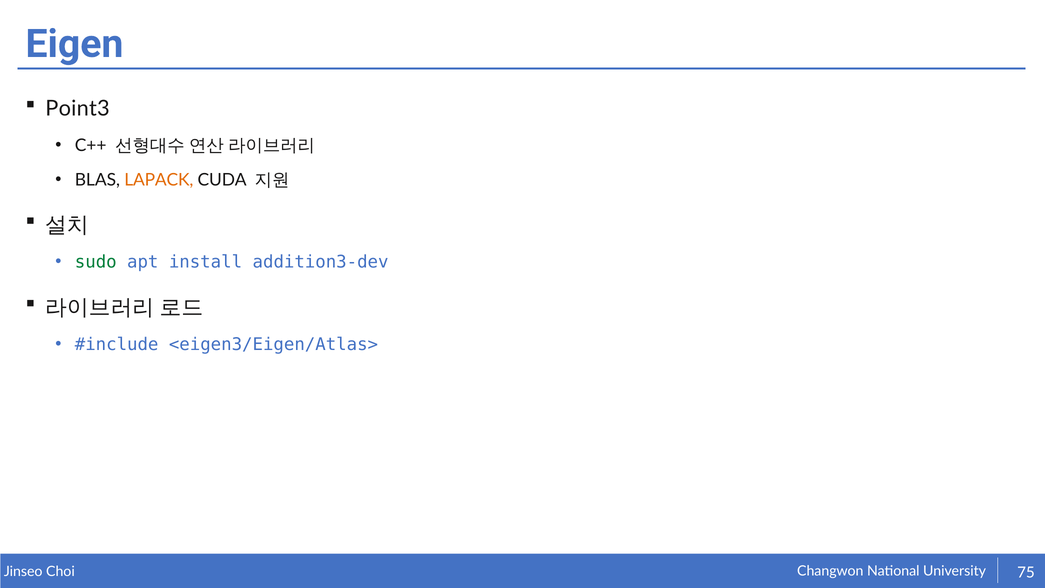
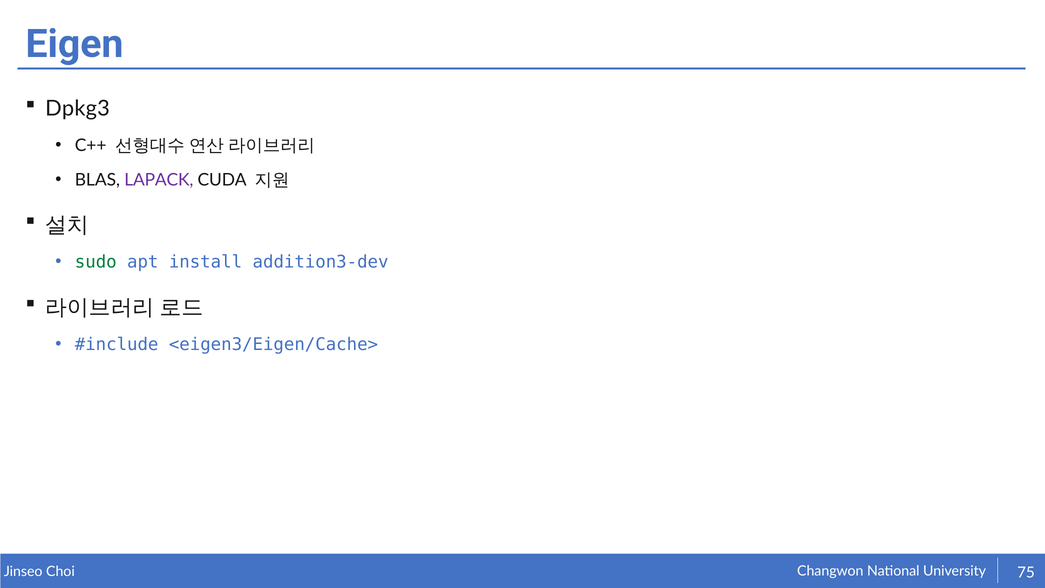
Point3: Point3 -> Dpkg3
LAPACK colour: orange -> purple
<eigen3/Eigen/Atlas>: <eigen3/Eigen/Atlas> -> <eigen3/Eigen/Cache>
